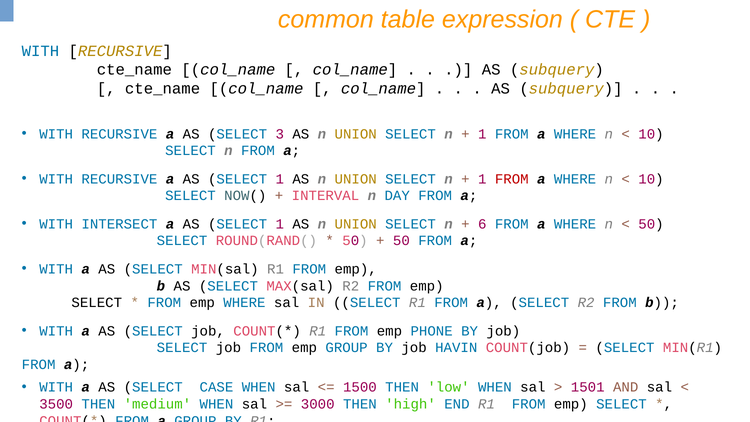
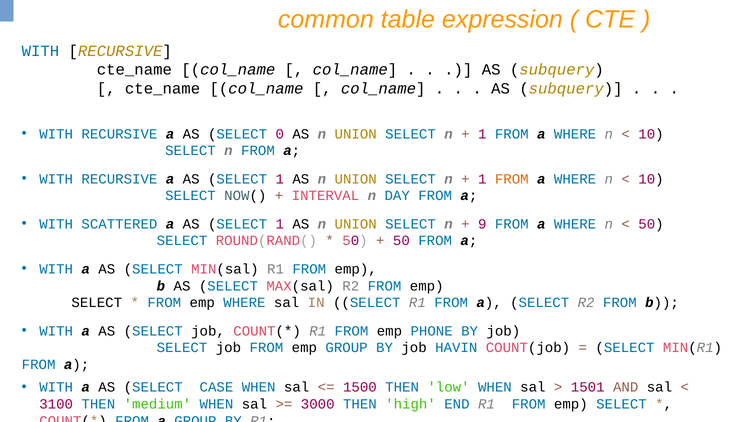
3: 3 -> 0
FROM at (512, 179) colour: red -> orange
INTERSECT: INTERSECT -> SCATTERED
6: 6 -> 9
3500: 3500 -> 3100
